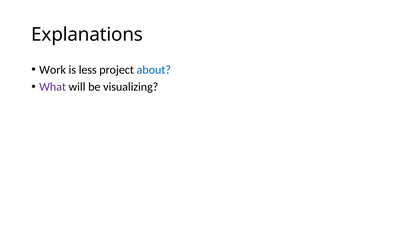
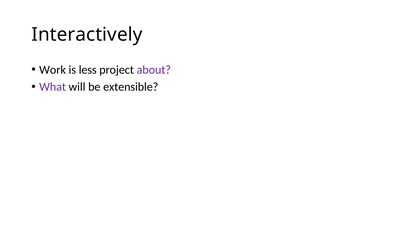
Explanations: Explanations -> Interactively
about colour: blue -> purple
visualizing: visualizing -> extensible
